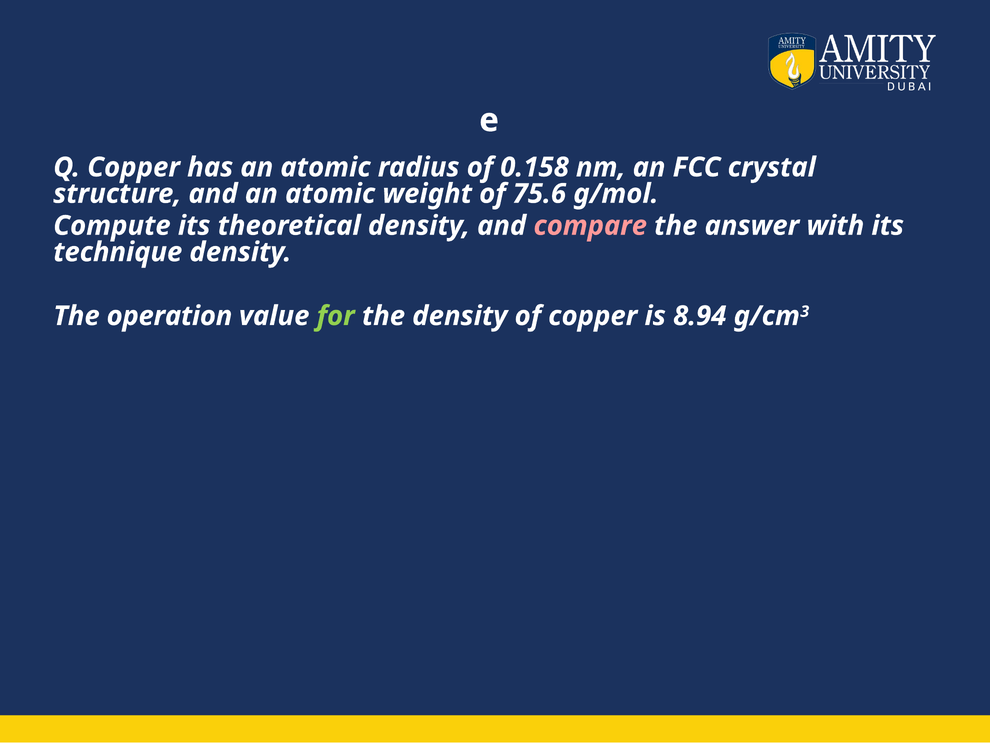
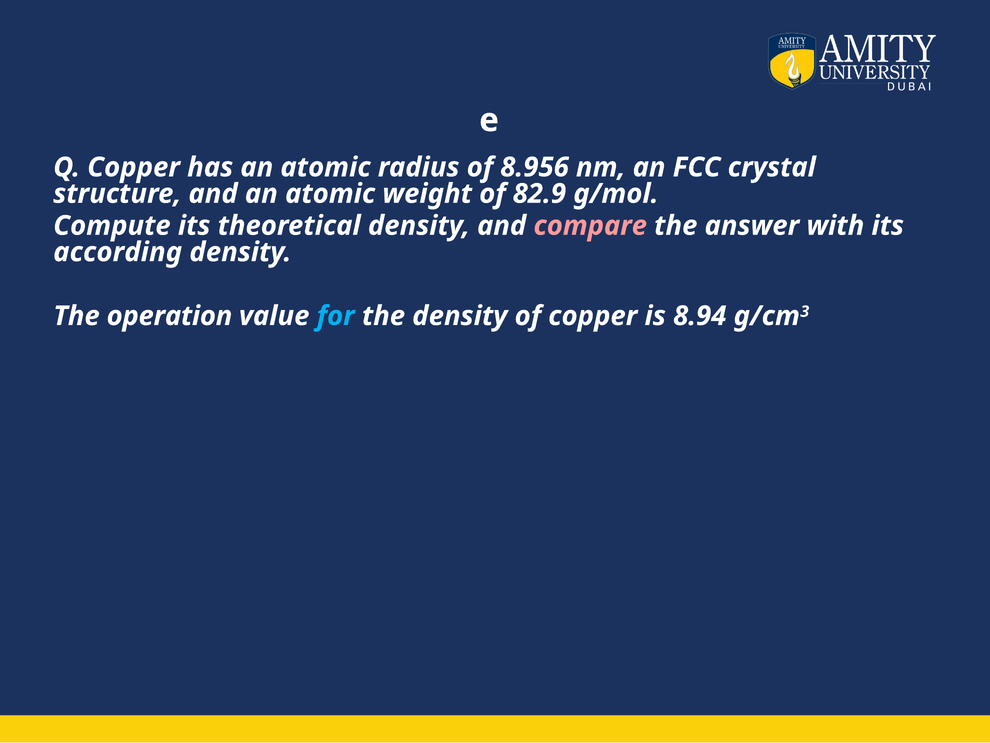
0.158: 0.158 -> 8.956
75.6: 75.6 -> 82.9
technique: technique -> according
for colour: light green -> light blue
